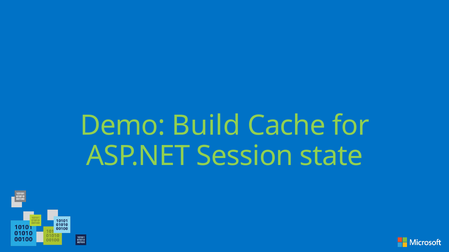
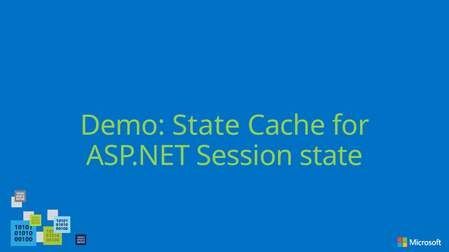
Demo Build: Build -> State
